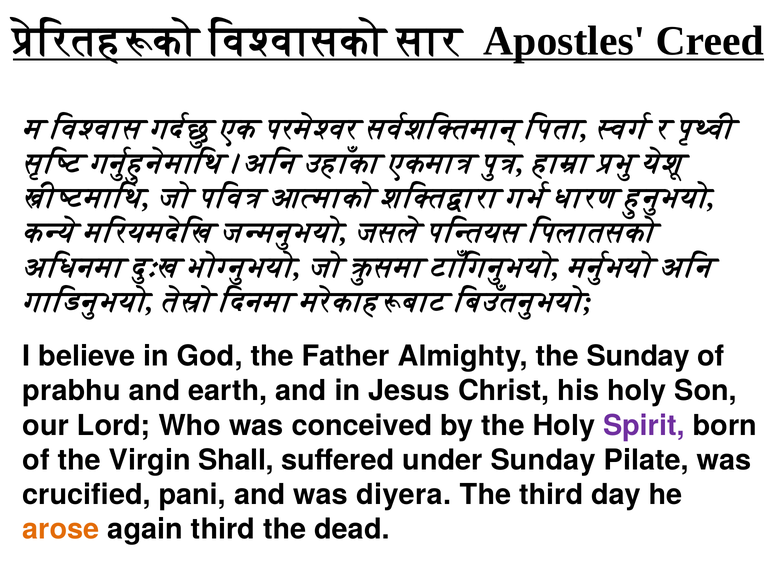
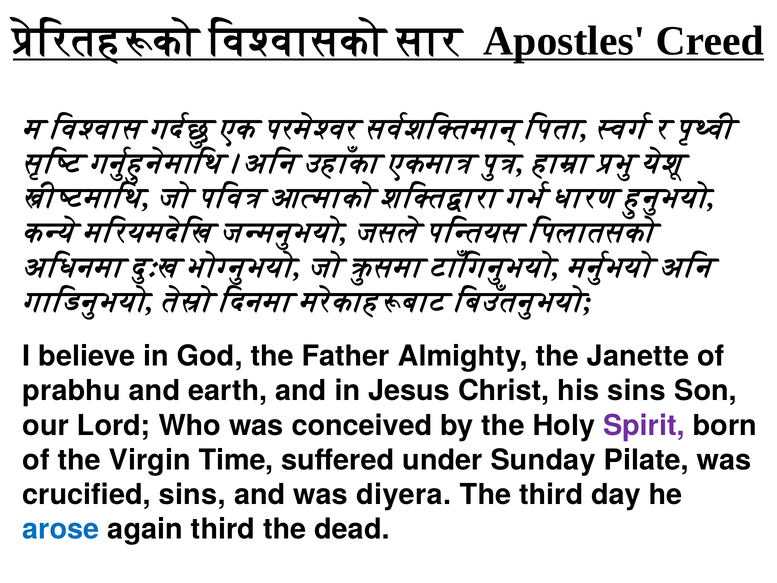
the Sunday: Sunday -> Janette
his holy: holy -> sins
Shall: Shall -> Time
crucified pani: pani -> sins
arose colour: orange -> blue
